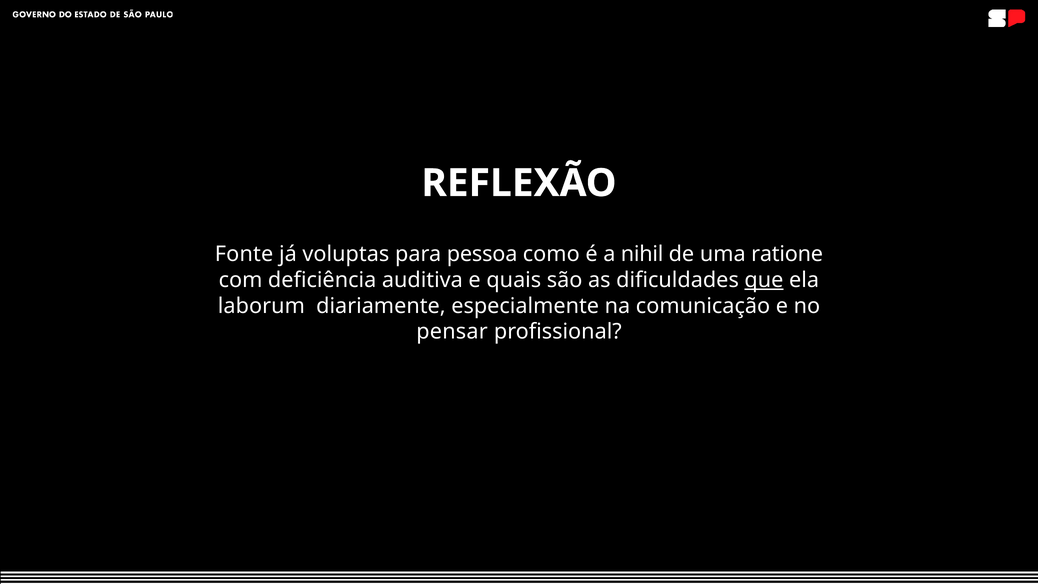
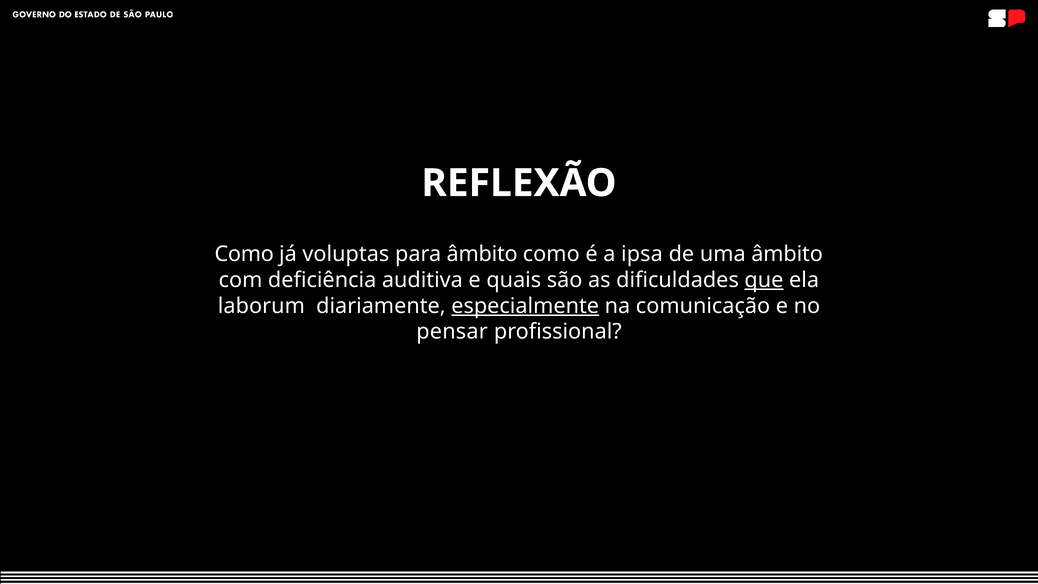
Fonte at (244, 254): Fonte -> Como
para pessoa: pessoa -> âmbito
nihil: nihil -> ipsa
uma ratione: ratione -> âmbito
especialmente underline: none -> present
